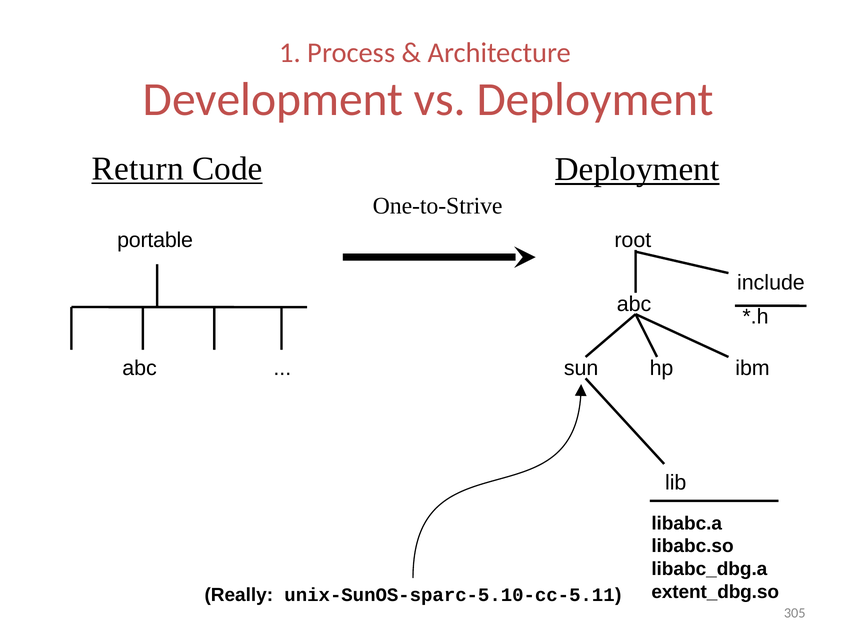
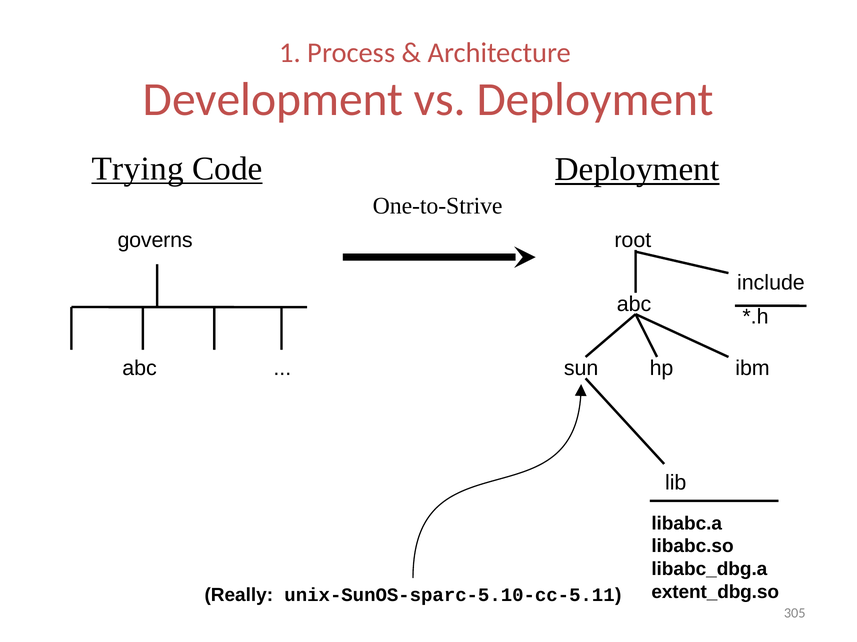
Return: Return -> Trying
portable: portable -> governs
